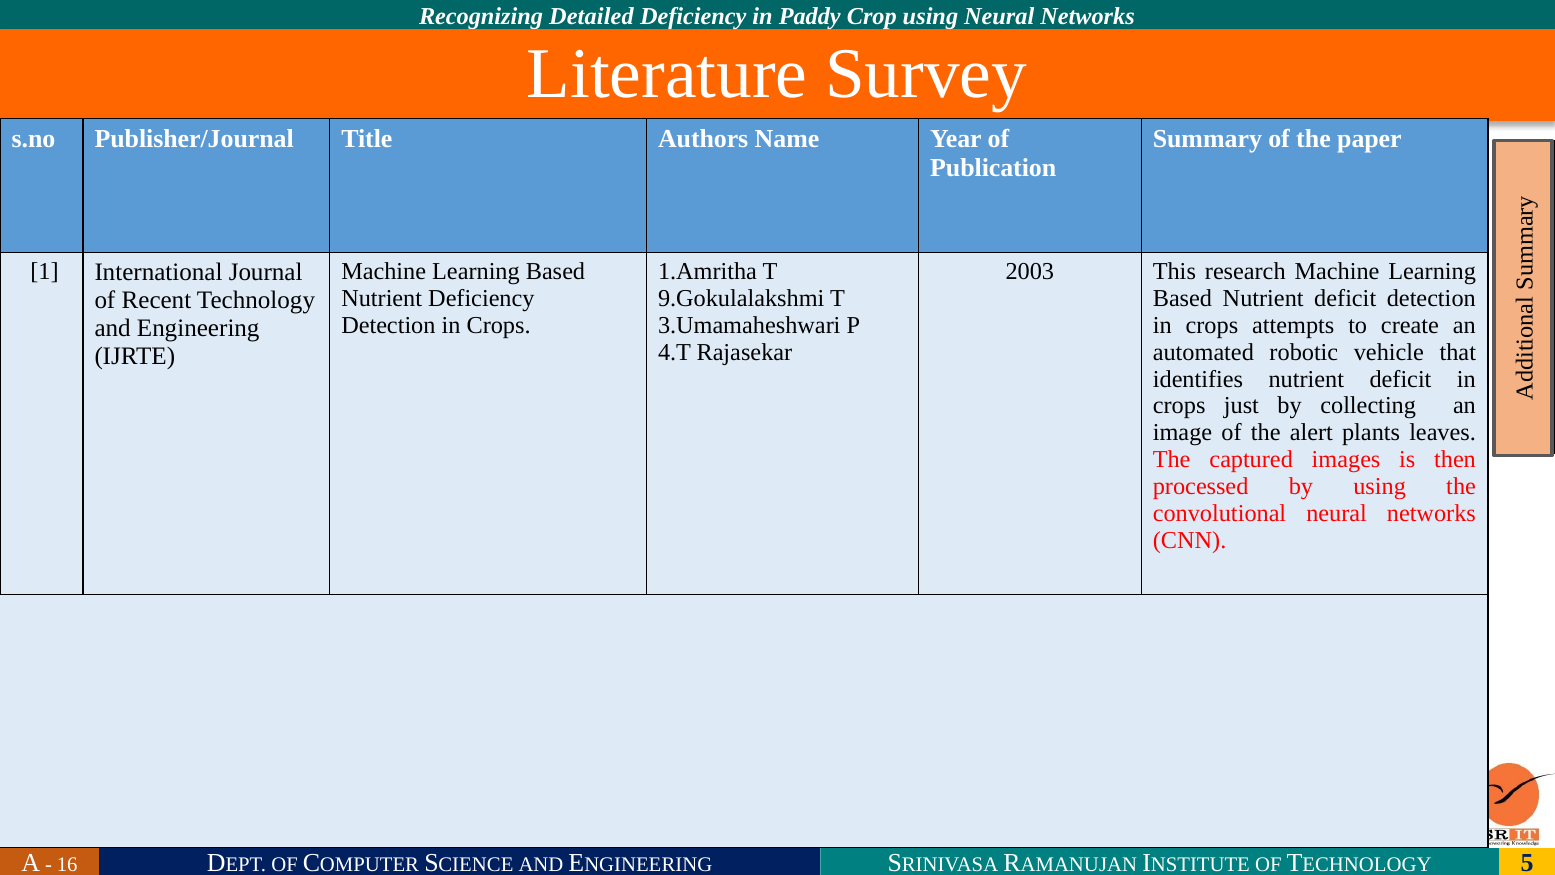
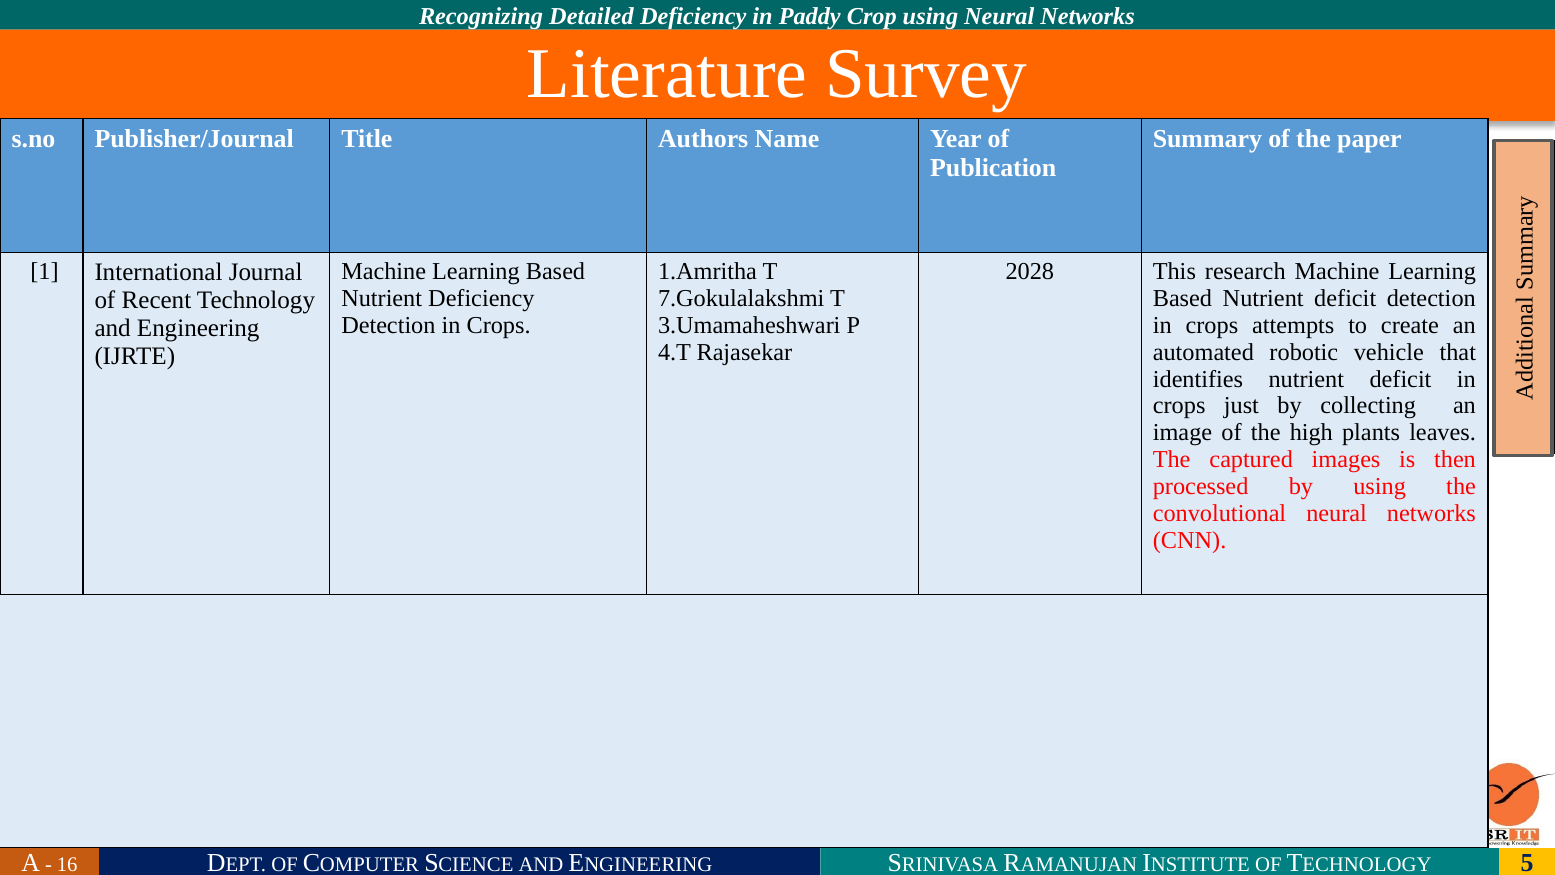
2003: 2003 -> 2028
9.Gokulalakshmi: 9.Gokulalakshmi -> 7.Gokulalakshmi
alert: alert -> high
